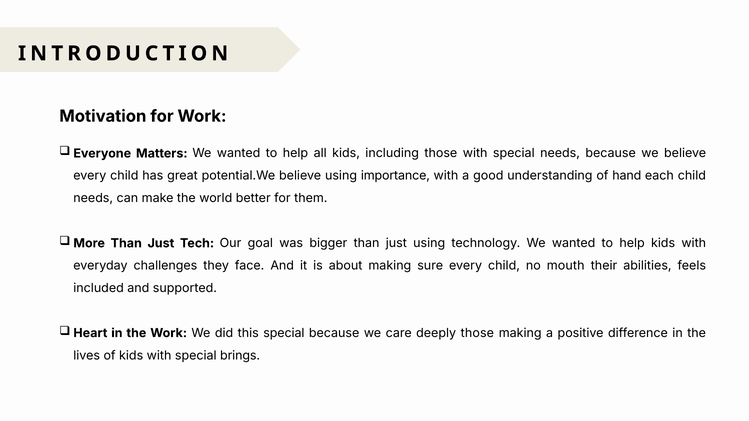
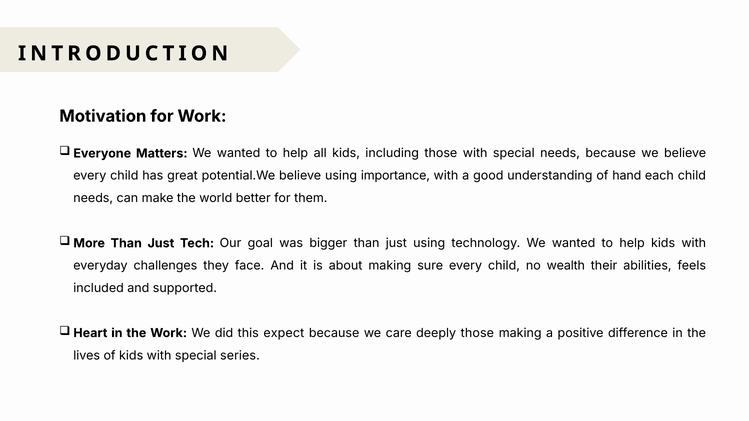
mouth: mouth -> wealth
this special: special -> expect
brings: brings -> series
